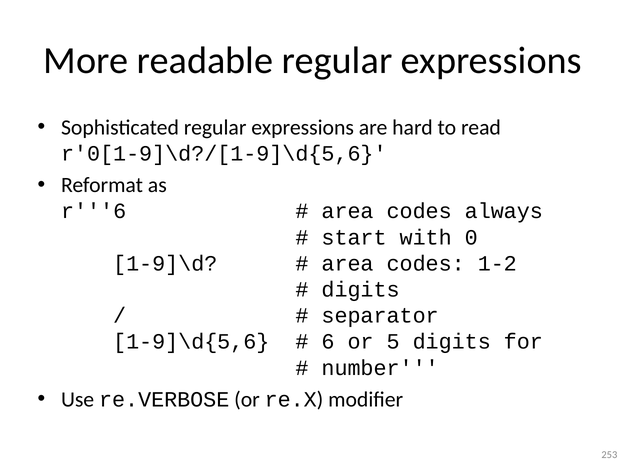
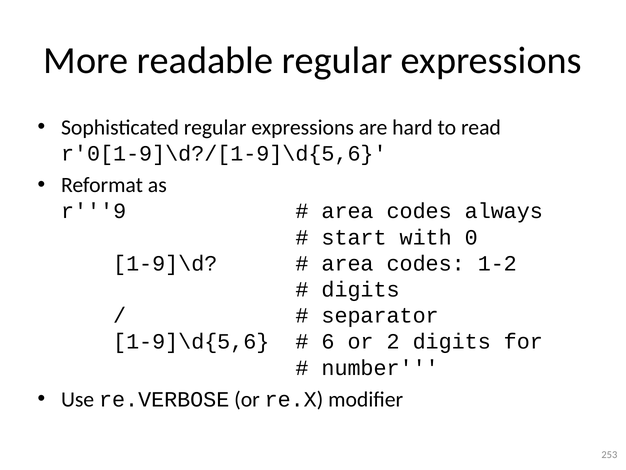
r'''6: r'''6 -> r'''9
5: 5 -> 2
